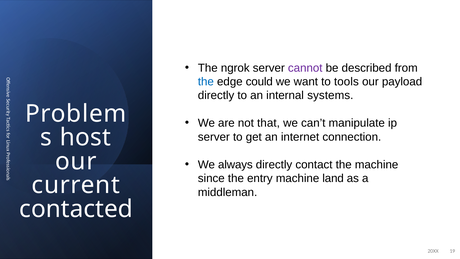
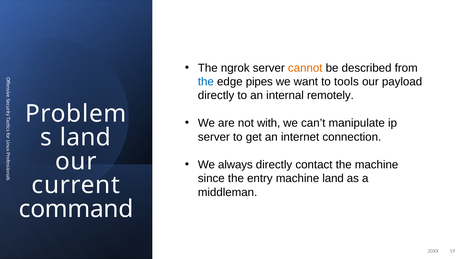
cannot colour: purple -> orange
could: could -> pipes
systems: systems -> remotely
that: that -> with
host at (85, 137): host -> land
contacted: contacted -> command
